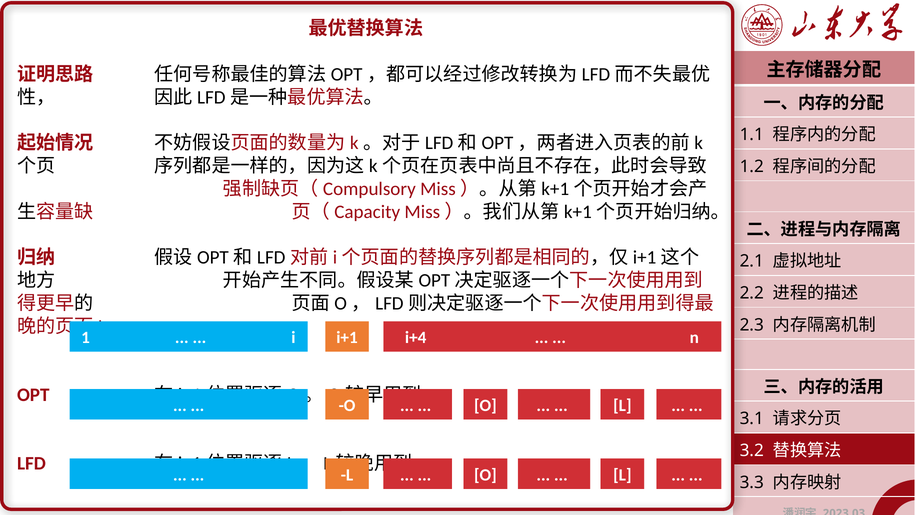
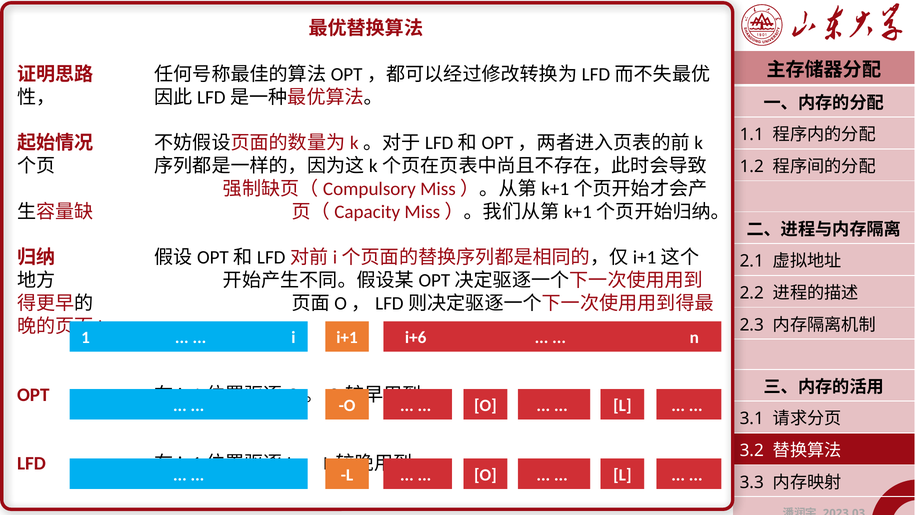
i+4: i+4 -> i+6
